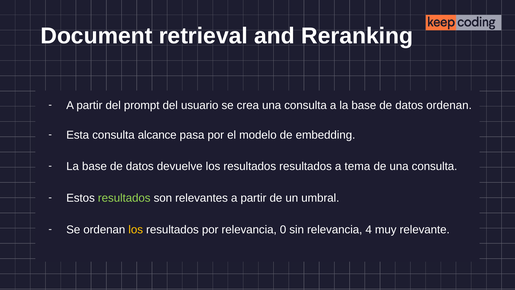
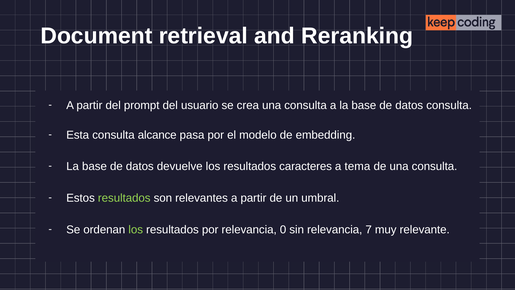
datos ordenan: ordenan -> consulta
resultados resultados: resultados -> caracteres
los at (136, 229) colour: yellow -> light green
4: 4 -> 7
